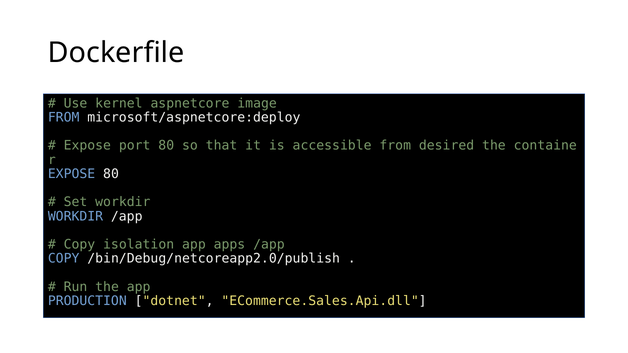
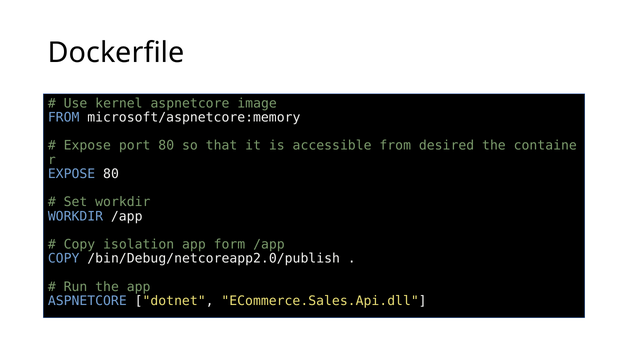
microsoft/aspnetcore:deploy: microsoft/aspnetcore:deploy -> microsoft/aspnetcore:memory
apps: apps -> form
PRODUCTION at (87, 301): PRODUCTION -> ASPNETCORE
